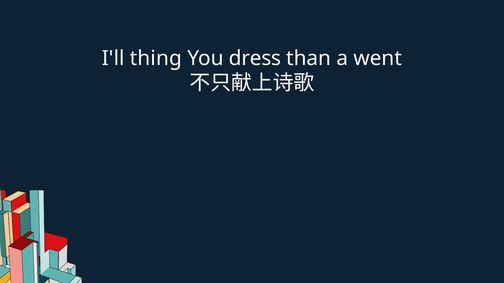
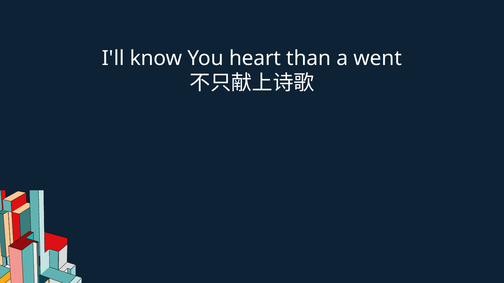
thing: thing -> know
dress: dress -> heart
